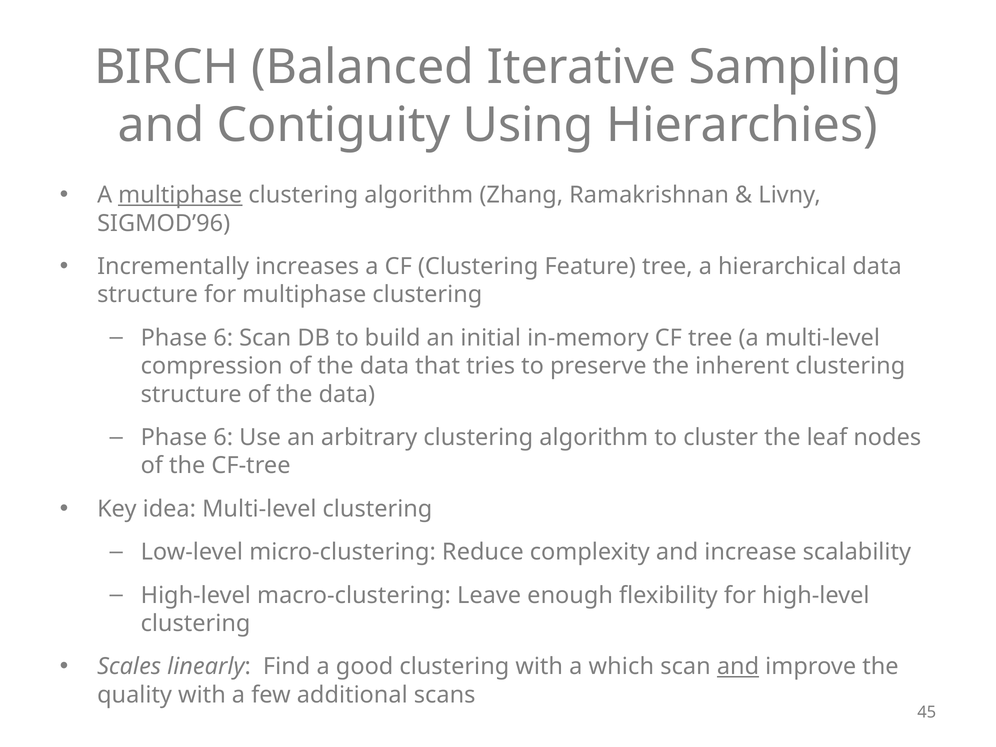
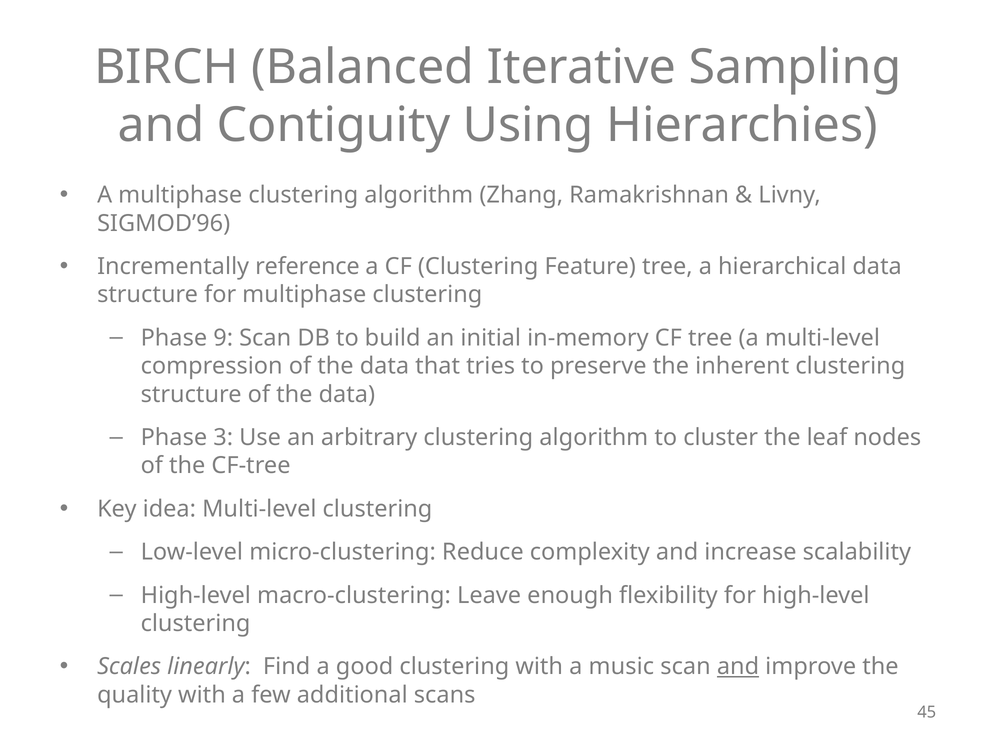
multiphase at (180, 195) underline: present -> none
increases: increases -> reference
6 at (223, 338): 6 -> 9
6 at (223, 437): 6 -> 3
which: which -> music
